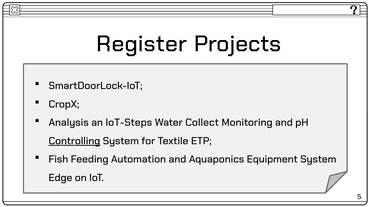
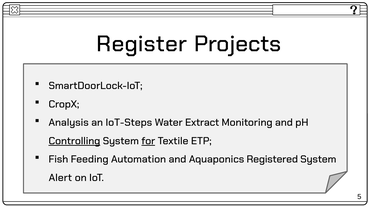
Collect: Collect -> Extract
for underline: none -> present
Equipment: Equipment -> Registered
Edge: Edge -> Alert
